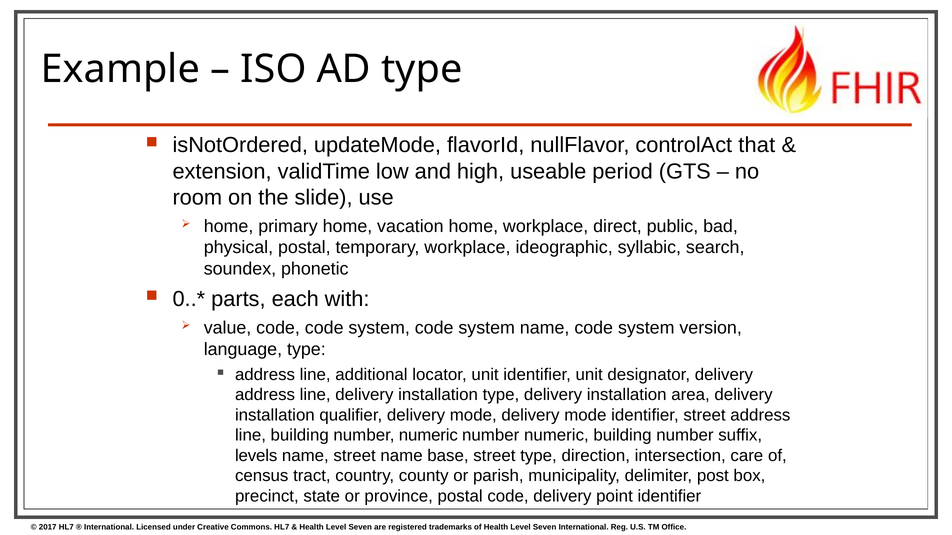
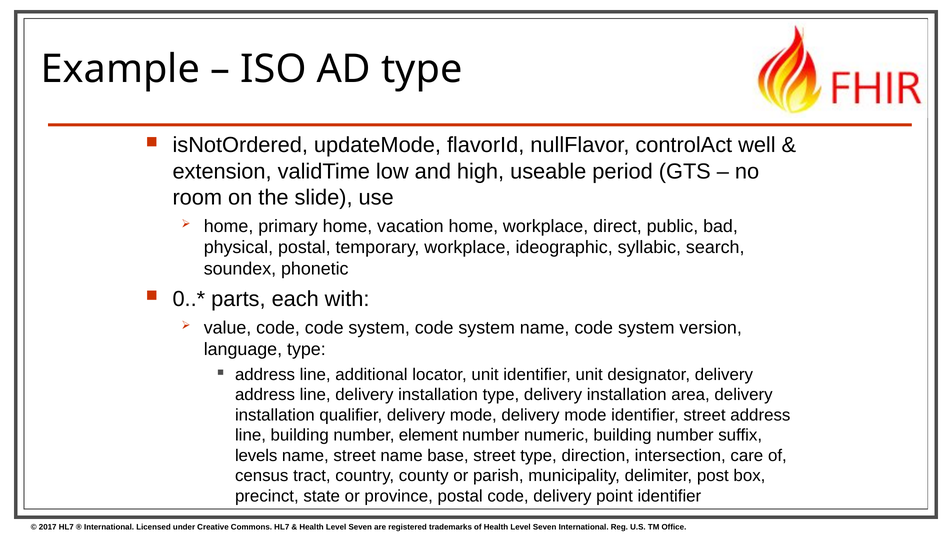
that: that -> well
building number numeric: numeric -> element
